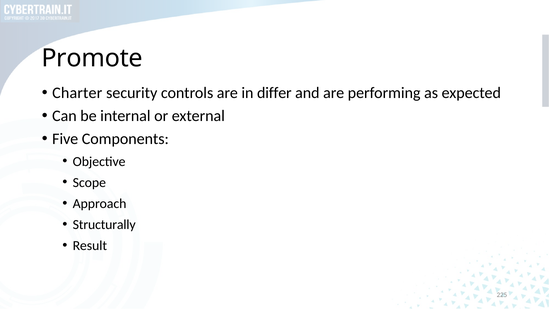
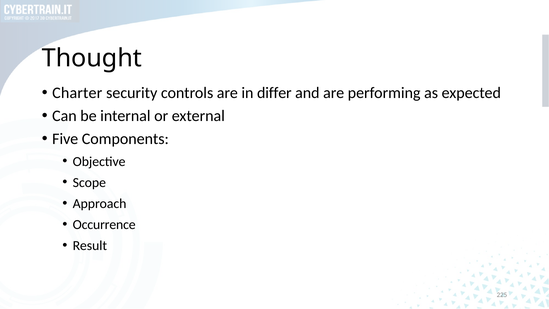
Promote: Promote -> Thought
Structurally: Structurally -> Occurrence
